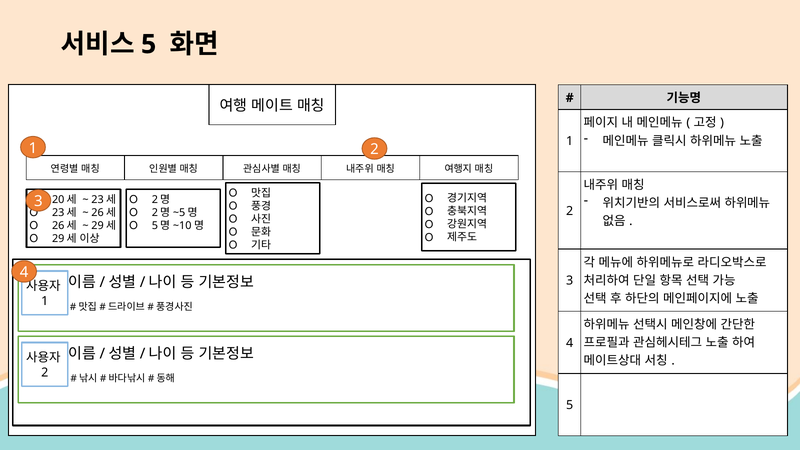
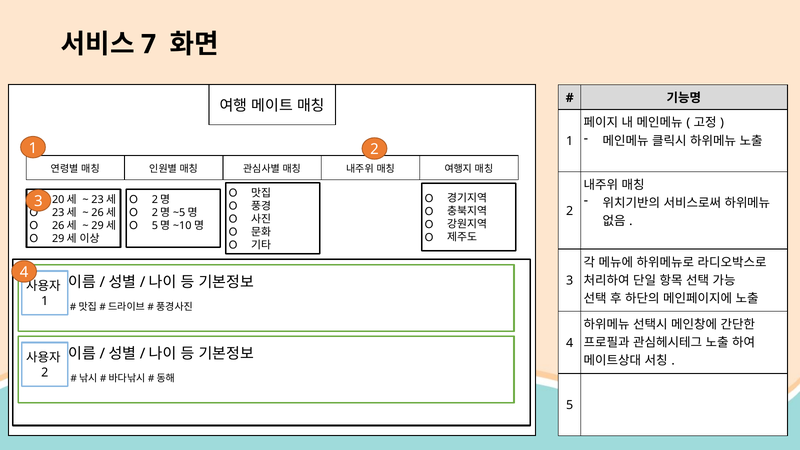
5 at (149, 44): 5 -> 7
